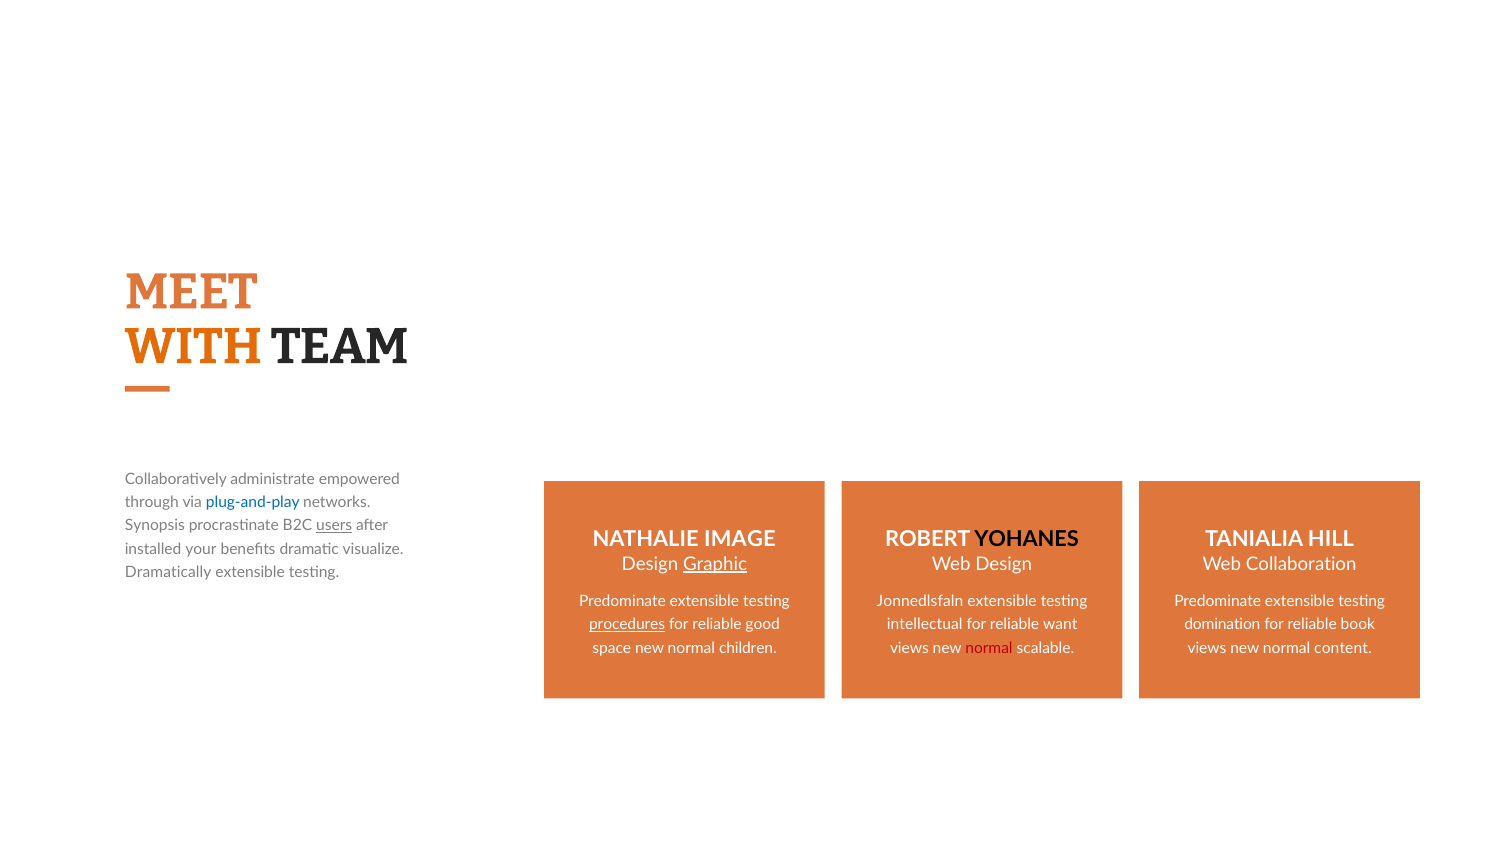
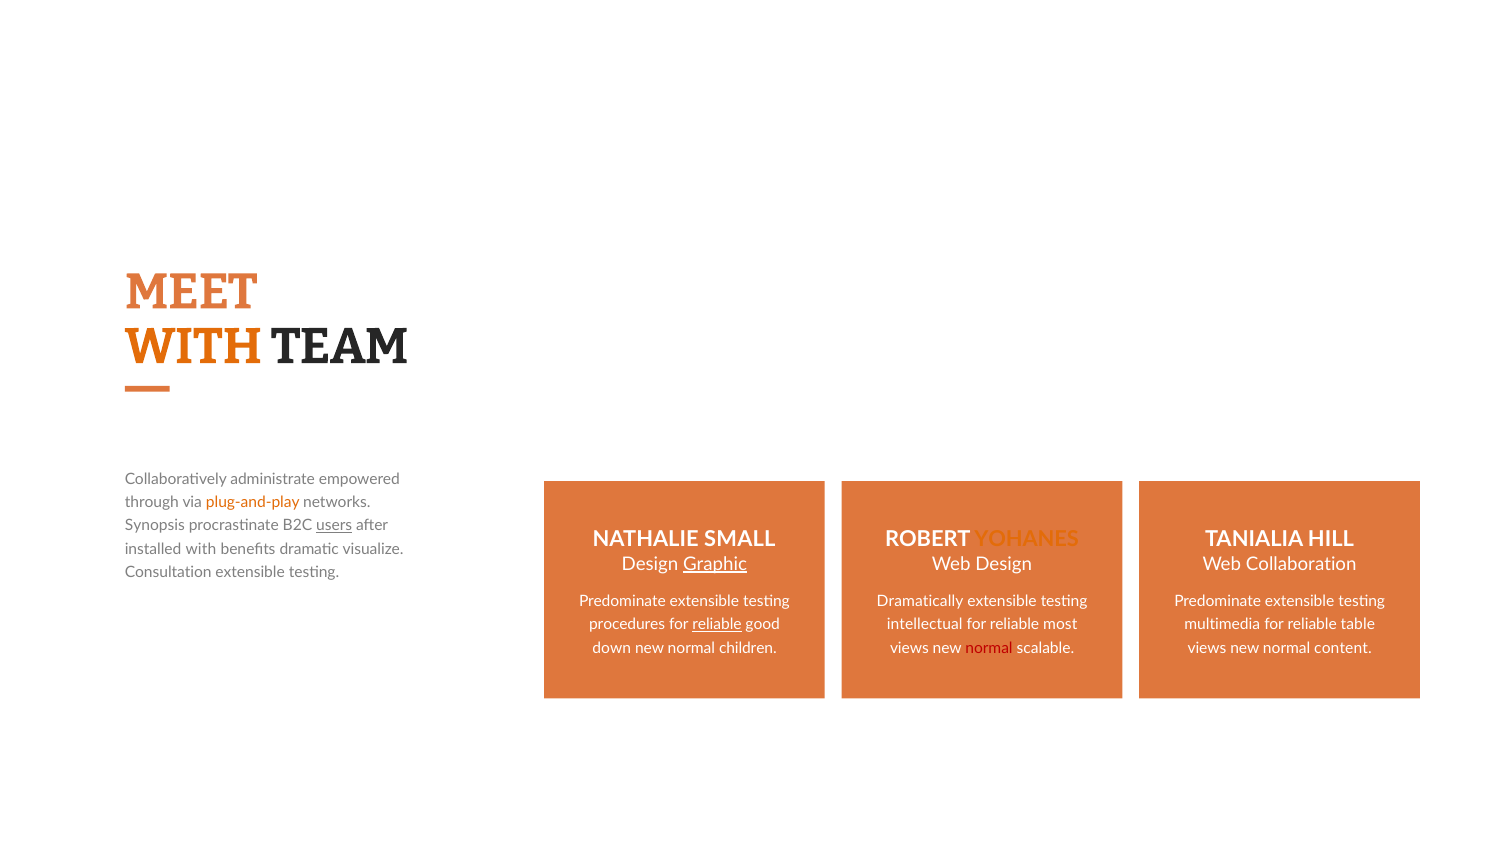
plug-and-play colour: blue -> orange
IMAGE: IMAGE -> SMALL
YOHANES colour: black -> orange
installed your: your -> with
Dramatically: Dramatically -> Consultation
Jonnedlsfaln: Jonnedlsfaln -> Dramatically
procedures underline: present -> none
reliable at (717, 624) underline: none -> present
want: want -> most
domination: domination -> multimedia
book: book -> table
space: space -> down
